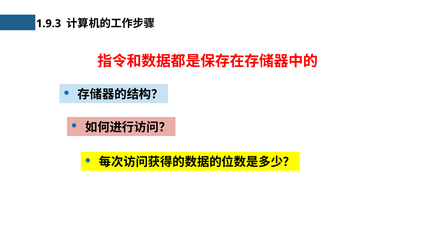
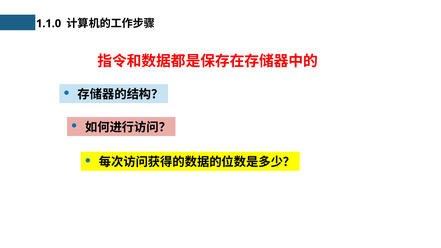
1.9.3: 1.9.3 -> 1.1.0
